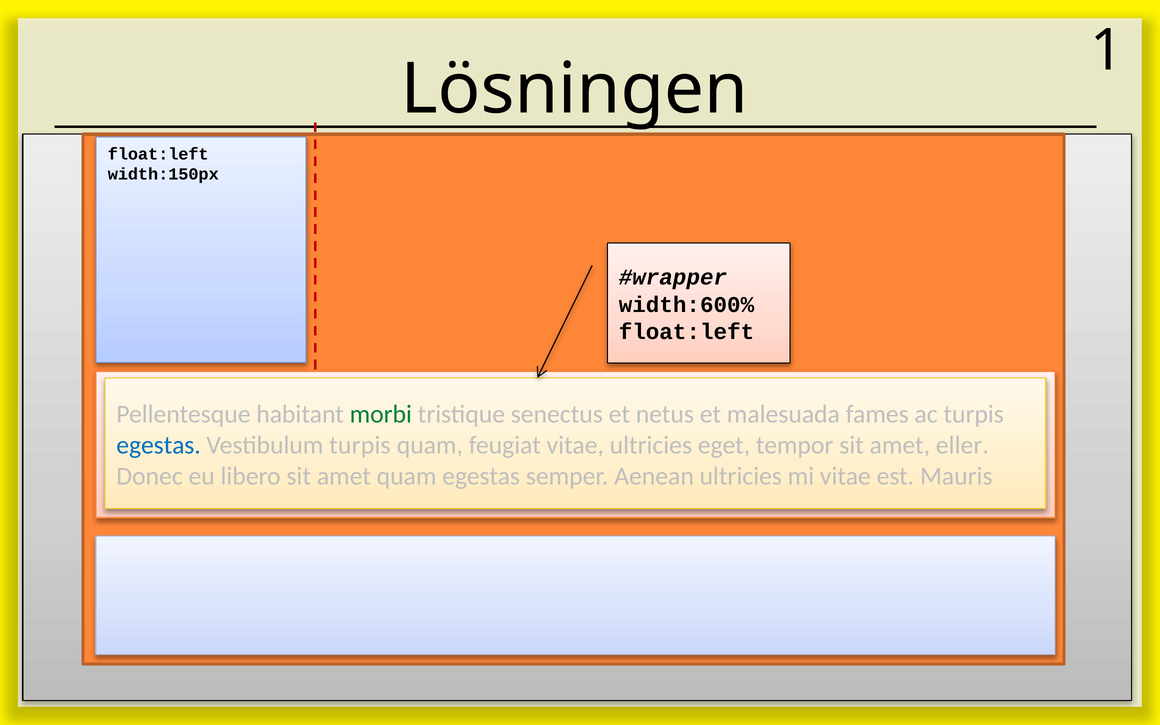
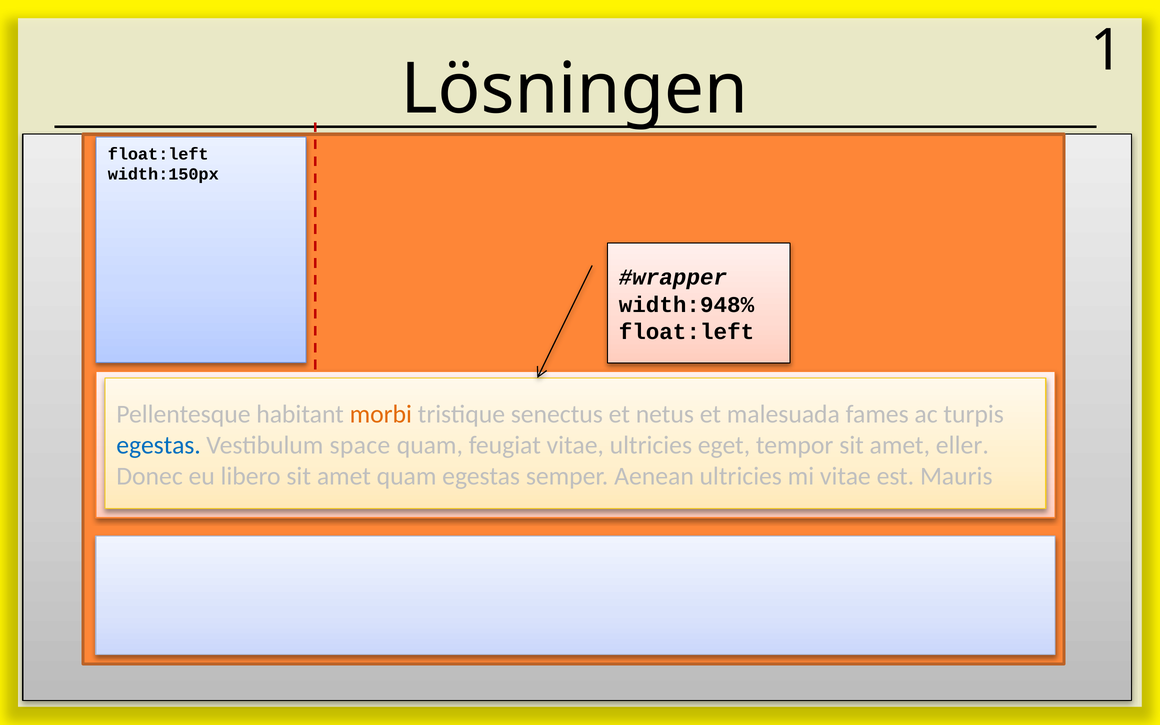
width:600%: width:600% -> width:948%
morbi colour: green -> orange
Vestibulum turpis: turpis -> space
